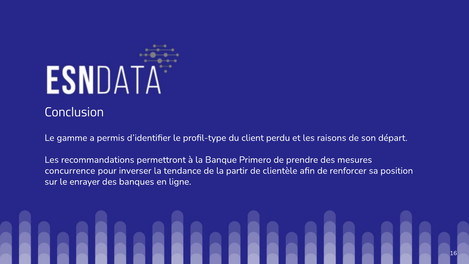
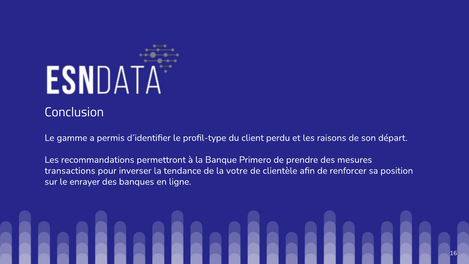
concurrence: concurrence -> transactions
partir: partir -> votre
